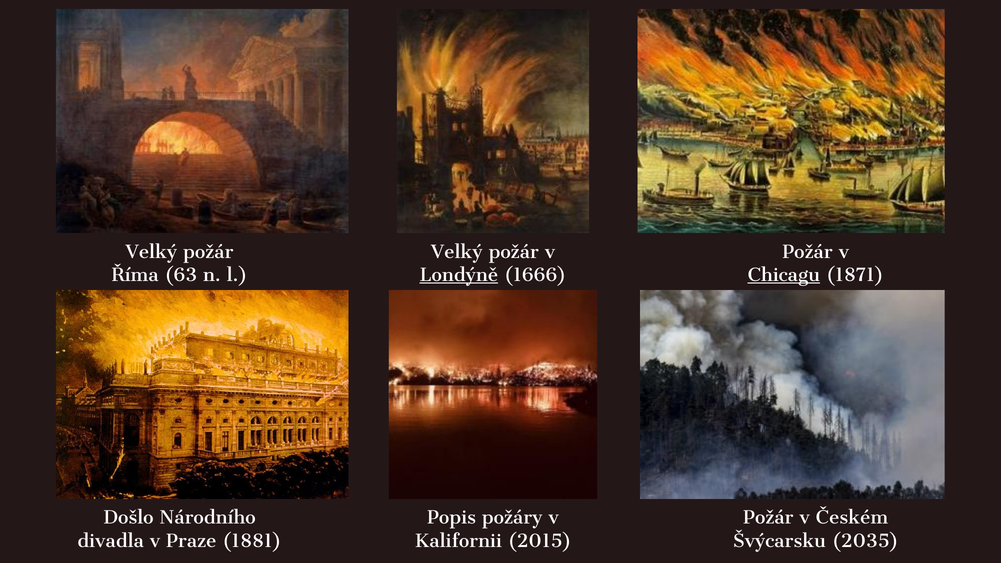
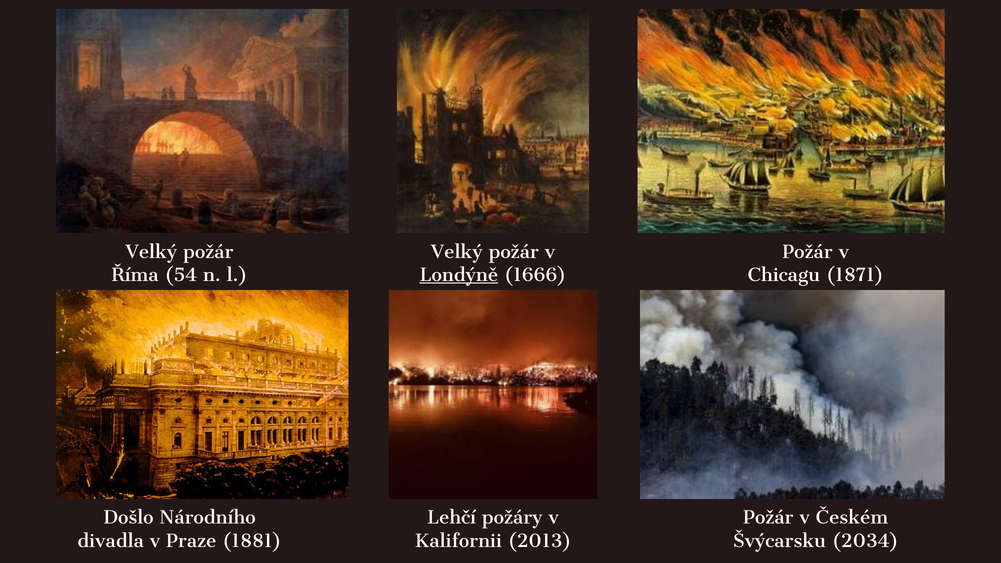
63: 63 -> 54
Chicagu underline: present -> none
Popis: Popis -> Lehčí
2015: 2015 -> 2013
2035: 2035 -> 2034
